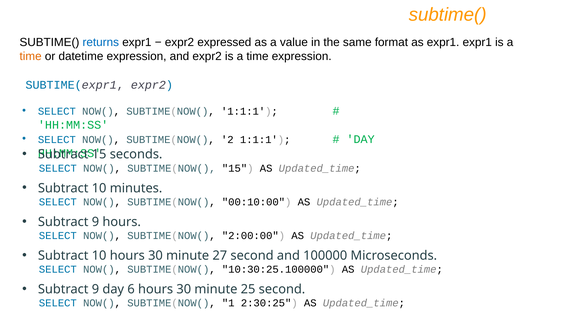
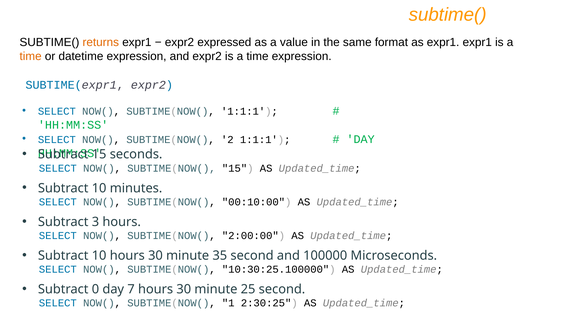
returns colour: blue -> orange
9 at (95, 221): 9 -> 3
27: 27 -> 35
9 at (95, 289): 9 -> 0
6: 6 -> 7
